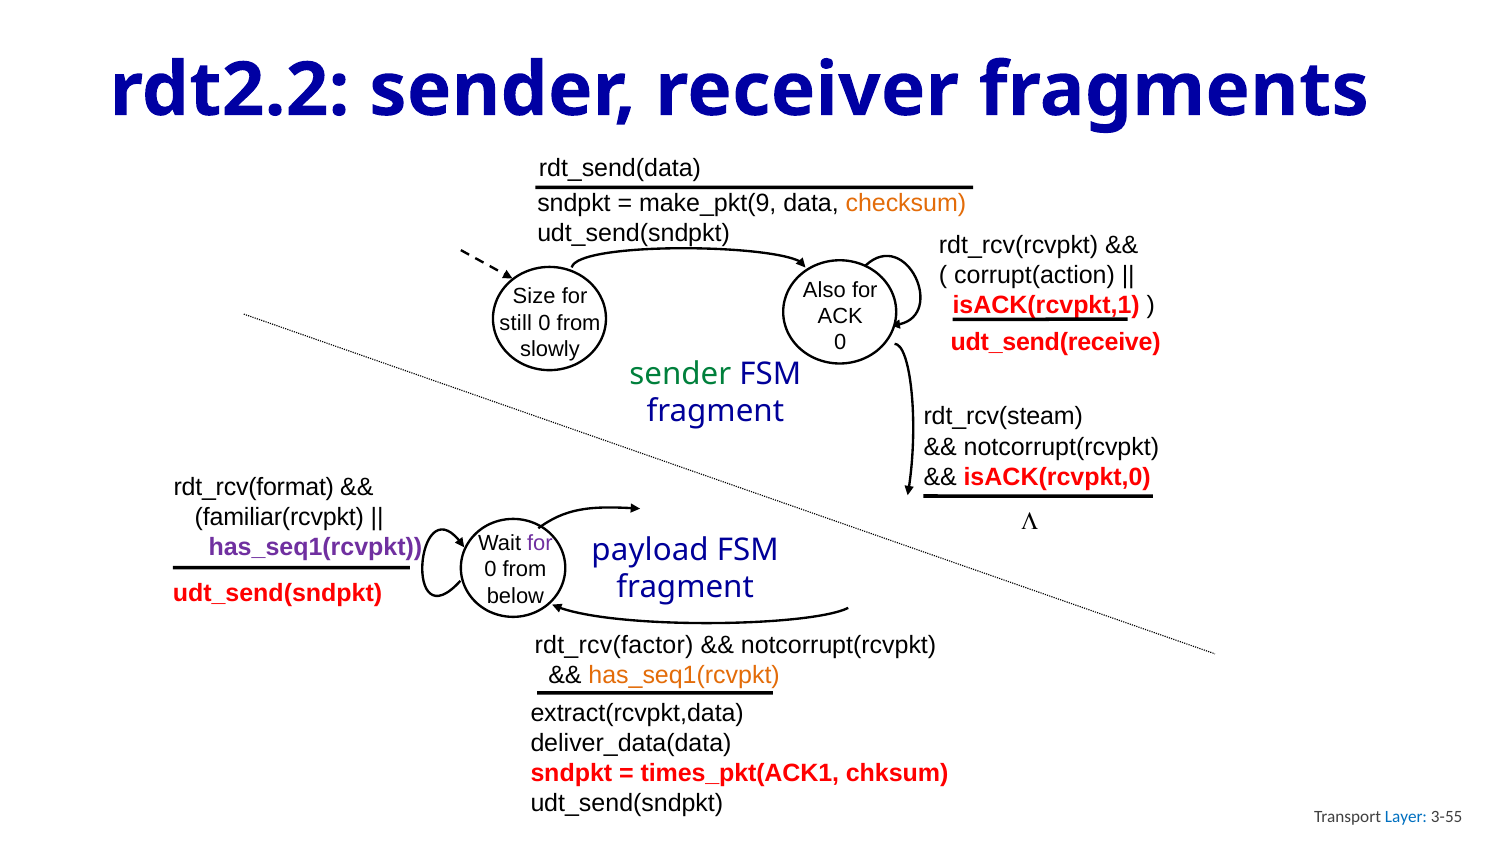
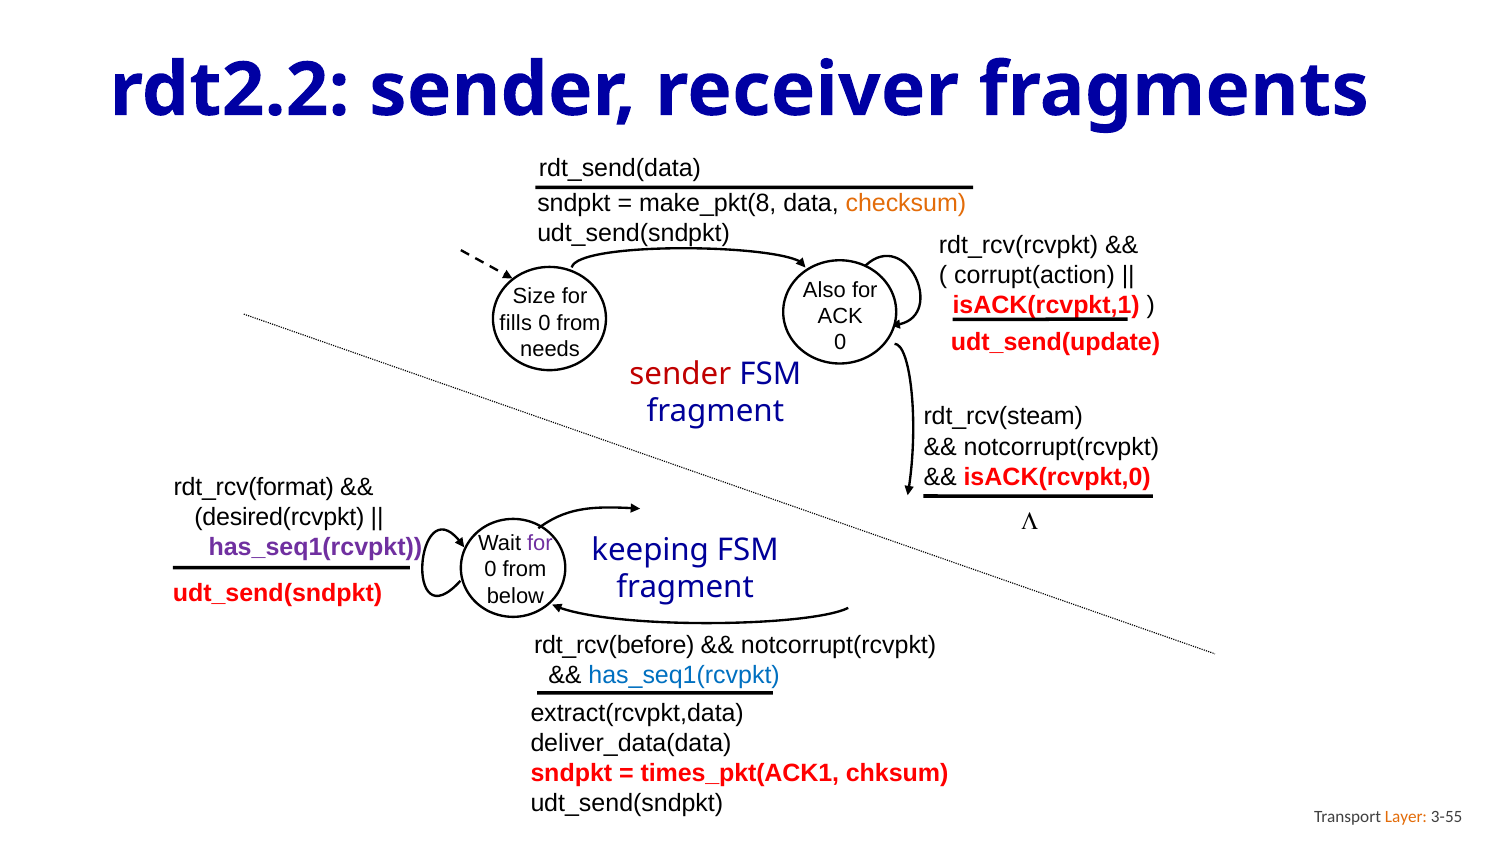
make_pkt(9: make_pkt(9 -> make_pkt(8
still: still -> fills
udt_send(receive: udt_send(receive -> udt_send(update
slowly: slowly -> needs
sender at (680, 374) colour: green -> red
familiar(rcvpkt: familiar(rcvpkt -> desired(rcvpkt
payload: payload -> keeping
rdt_rcv(factor: rdt_rcv(factor -> rdt_rcv(before
has_seq1(rcvpkt at (684, 675) colour: orange -> blue
Layer colour: blue -> orange
